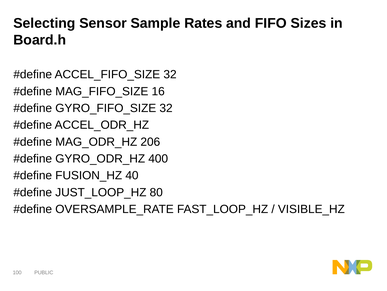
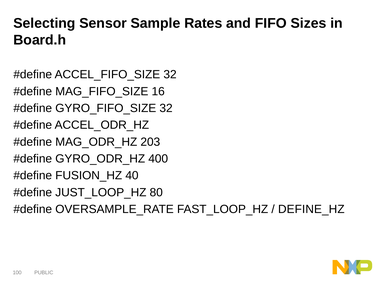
206: 206 -> 203
VISIBLE_HZ: VISIBLE_HZ -> DEFINE_HZ
